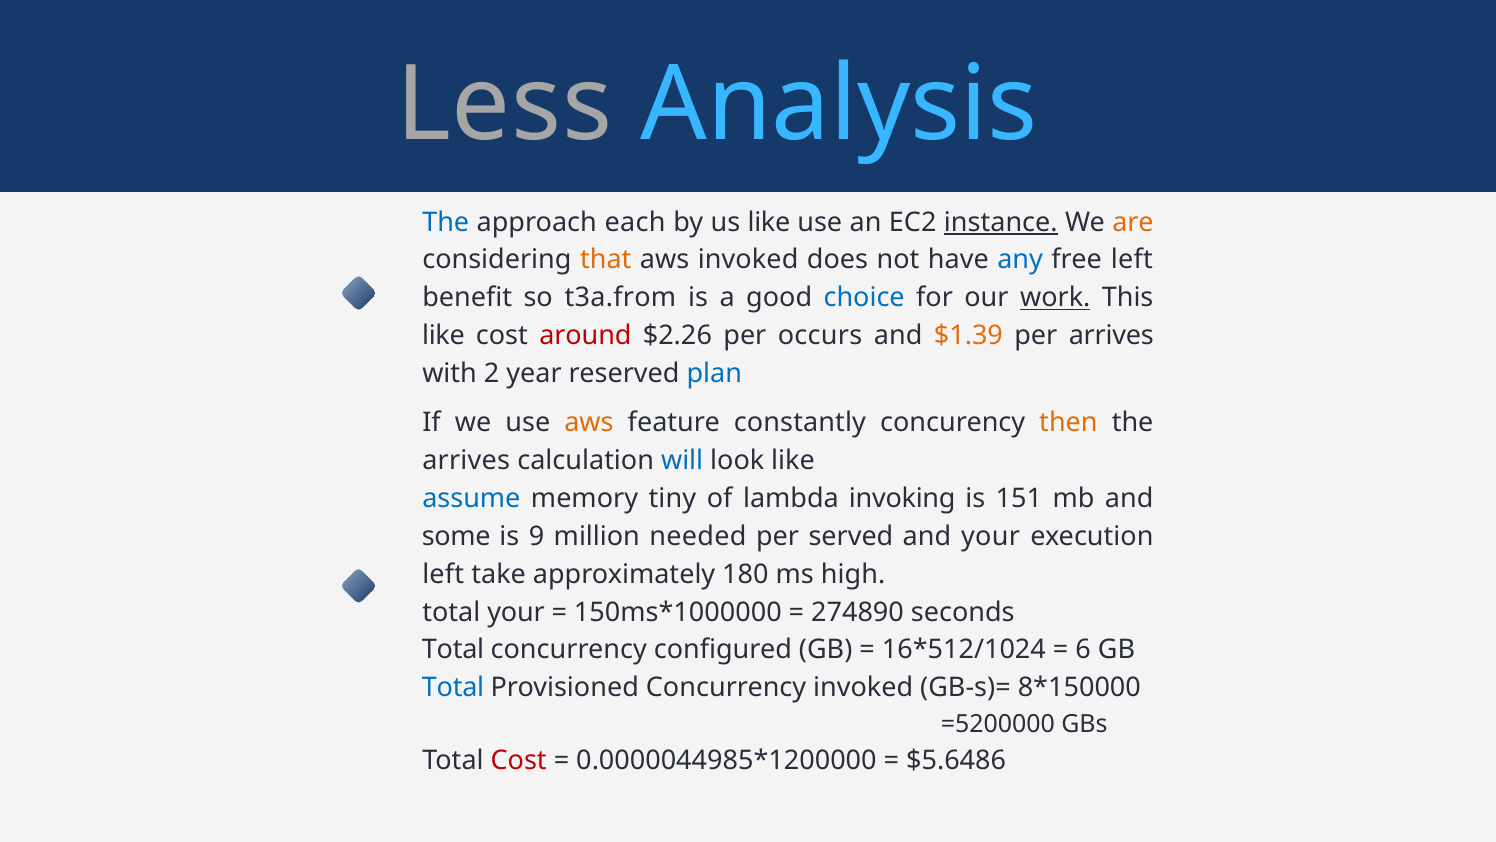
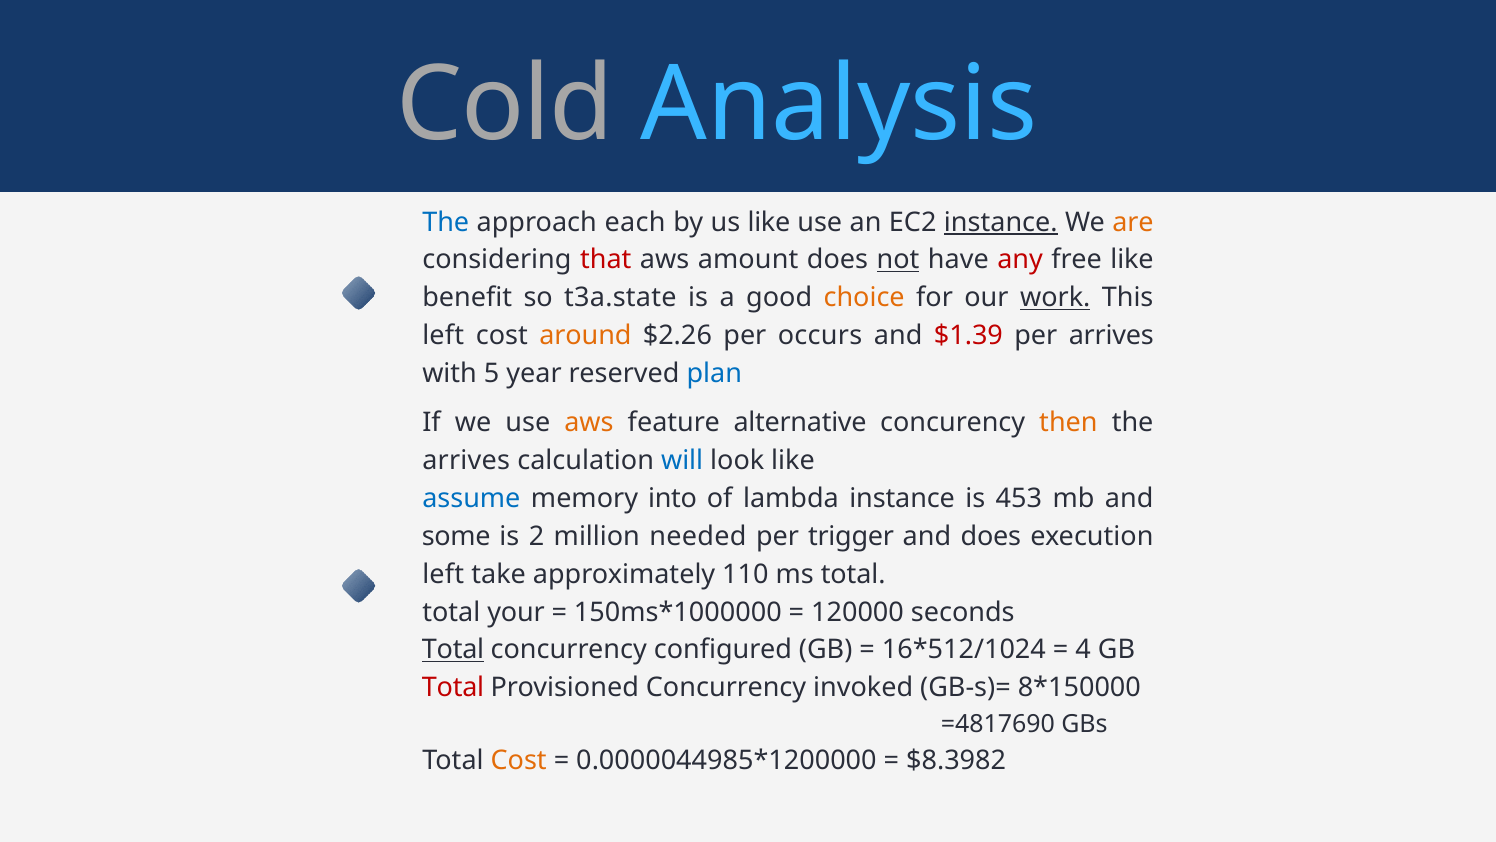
Less: Less -> Cold
that colour: orange -> red
aws invoked: invoked -> amount
not underline: none -> present
any colour: blue -> red
free left: left -> like
t3a.from: t3a.from -> t3a.state
choice colour: blue -> orange
like at (443, 335): like -> left
around colour: red -> orange
$1.39 colour: orange -> red
2: 2 -> 5
constantly: constantly -> alternative
tiny: tiny -> into
lambda invoking: invoking -> instance
151: 151 -> 453
9: 9 -> 2
served: served -> trigger
and your: your -> does
180: 180 -> 110
ms high: high -> total
274890: 274890 -> 120000
Total at (453, 650) underline: none -> present
6: 6 -> 4
Total at (453, 687) colour: blue -> red
=5200000: =5200000 -> =4817690
Cost at (519, 760) colour: red -> orange
$5.6486: $5.6486 -> $8.3982
